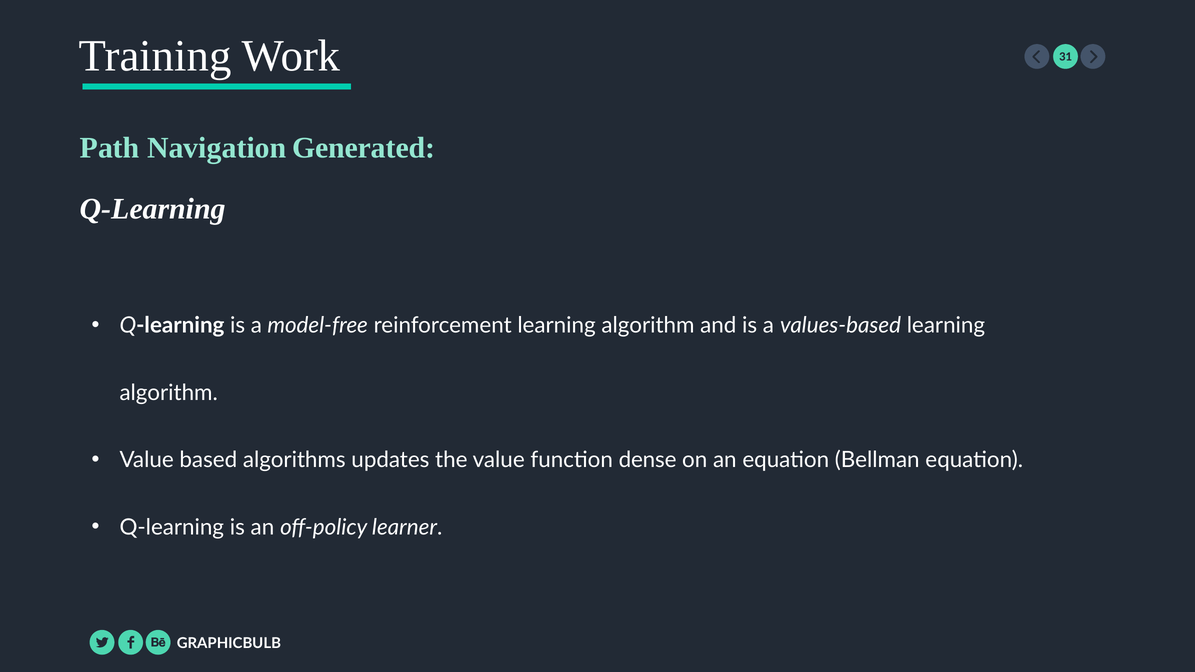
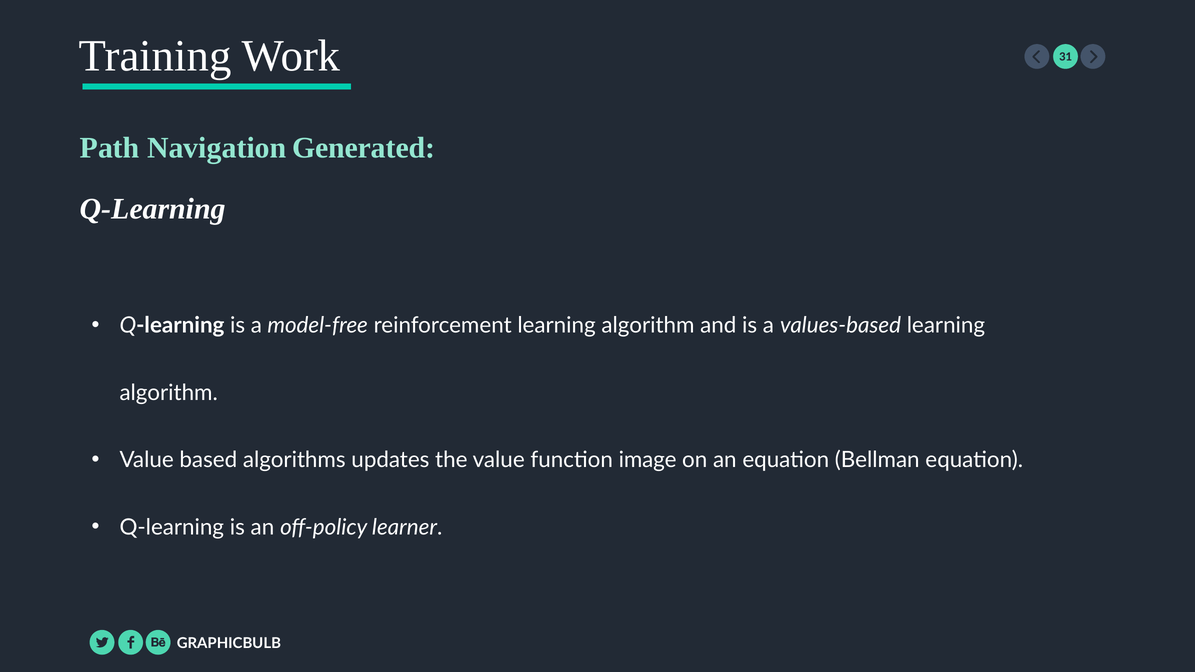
dense: dense -> image
